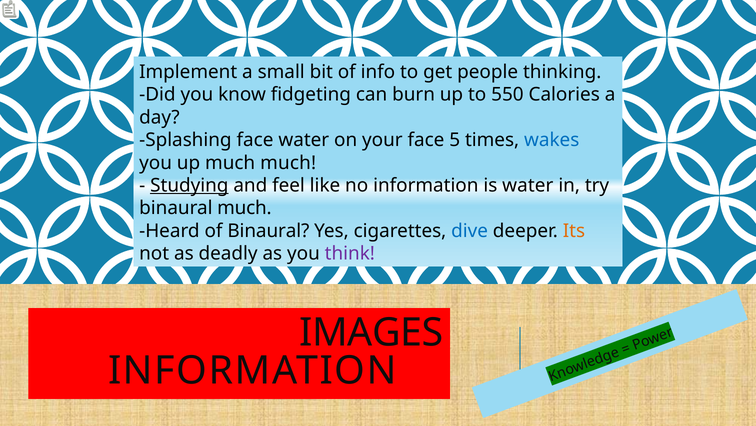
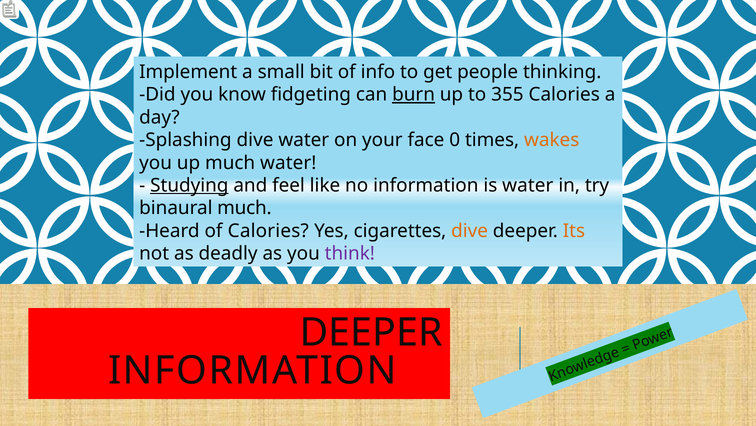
burn underline: none -> present
550: 550 -> 355
Splashing face: face -> dive
5: 5 -> 0
wakes colour: blue -> orange
much much: much -> water
of Binaural: Binaural -> Calories
dive at (470, 231) colour: blue -> orange
IMAGES at (371, 332): IMAGES -> DEEPER
